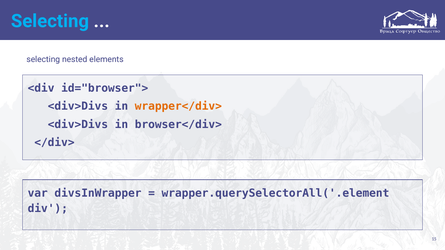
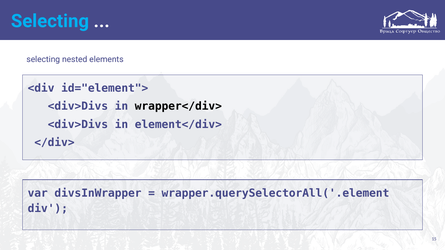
id="browser">: id="browser"> -> id="element">
wrapper</div> colour: orange -> black
browser</div>: browser</div> -> element</div>
